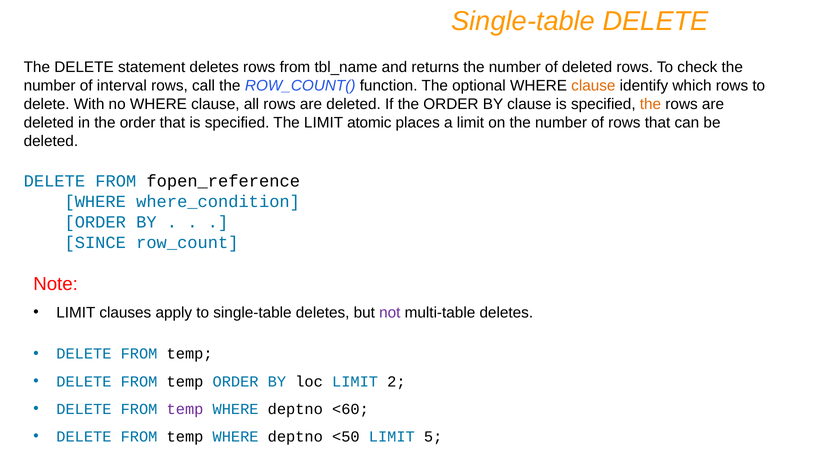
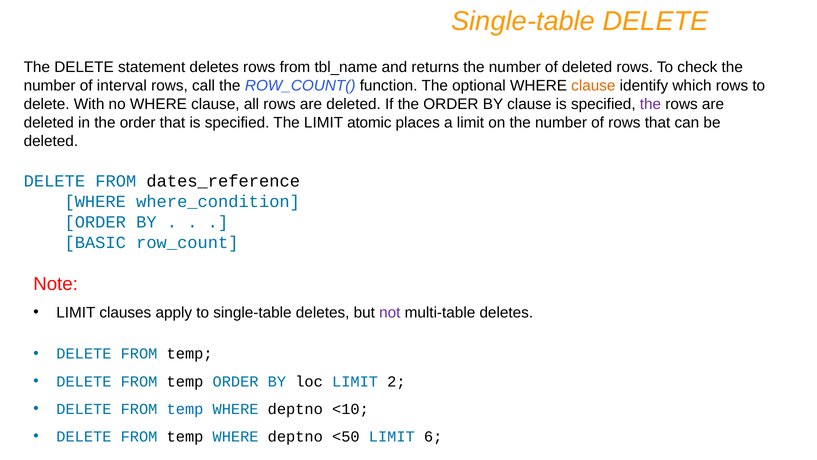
the at (651, 104) colour: orange -> purple
fopen_reference: fopen_reference -> dates_reference
SINCE: SINCE -> BASIC
temp at (185, 409) colour: purple -> blue
<60: <60 -> <10
5: 5 -> 6
